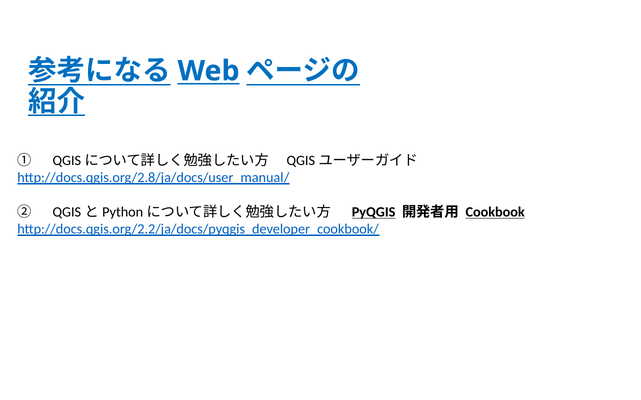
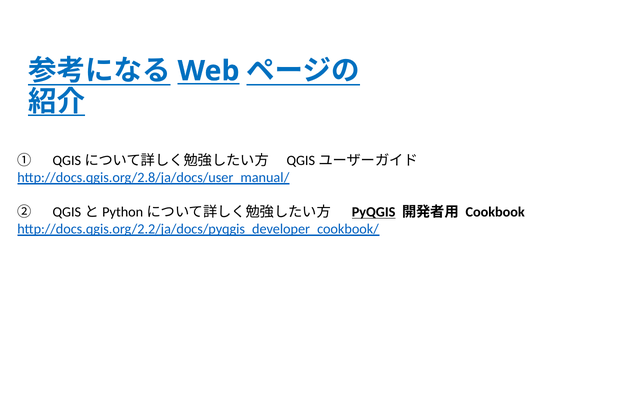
Cookbook underline: present -> none
